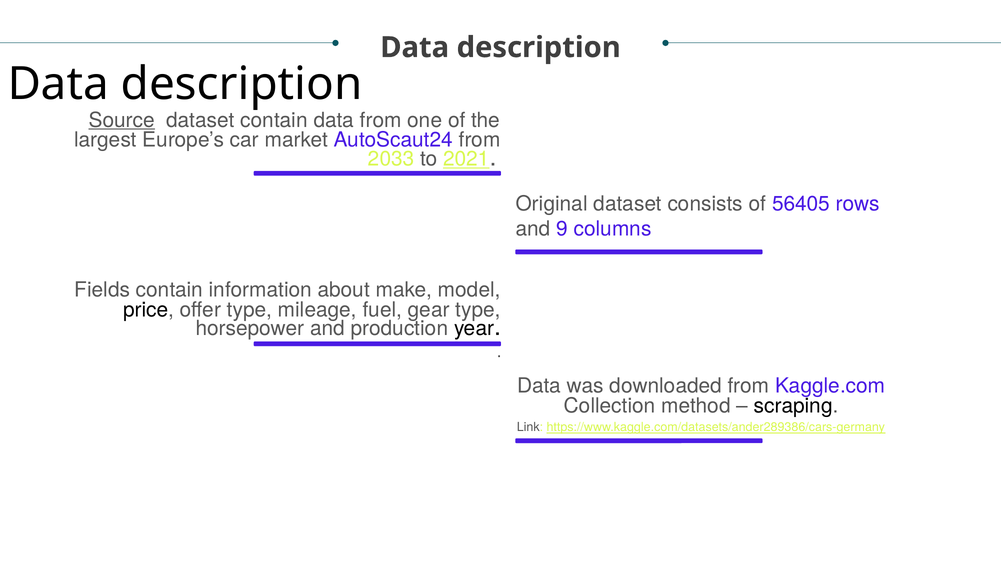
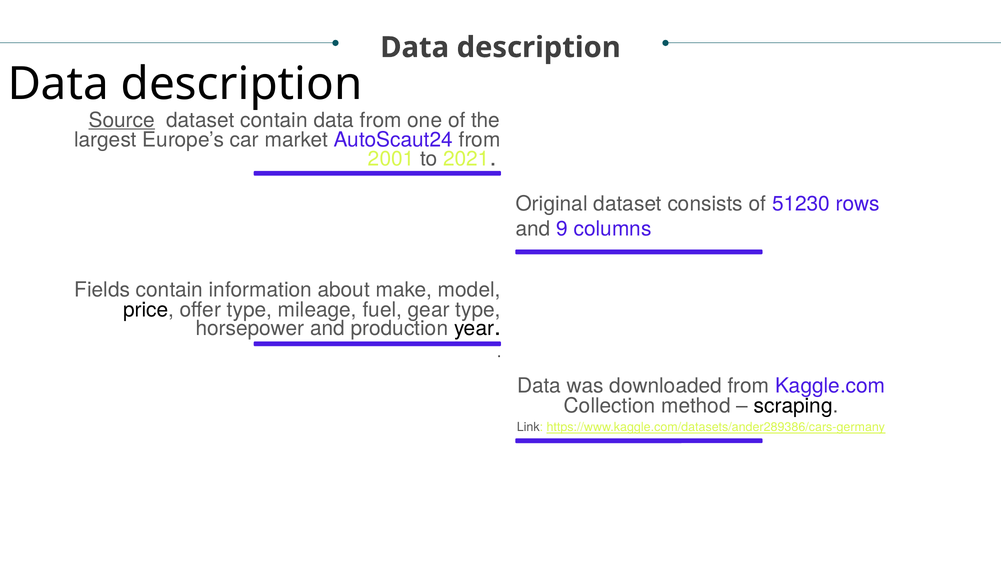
2033: 2033 -> 2001
2021 underline: present -> none
56405: 56405 -> 51230
